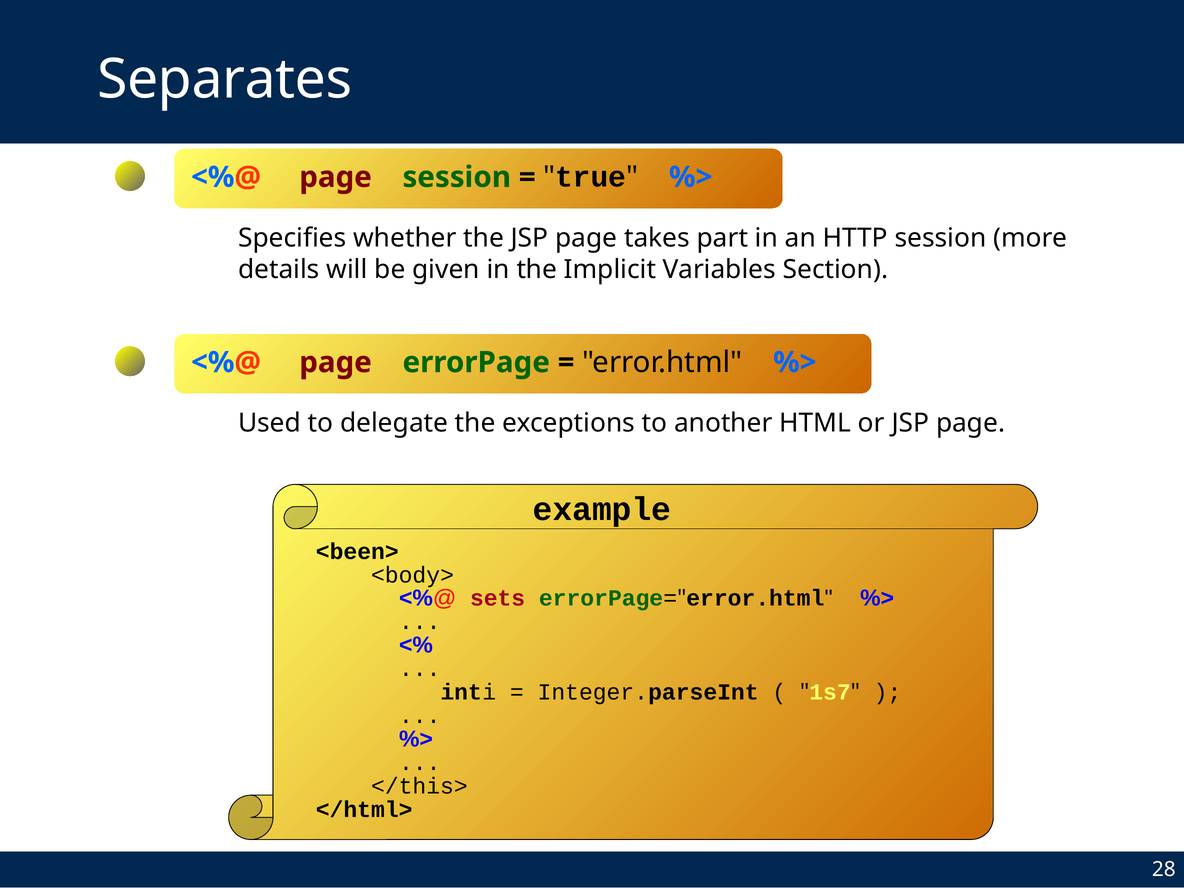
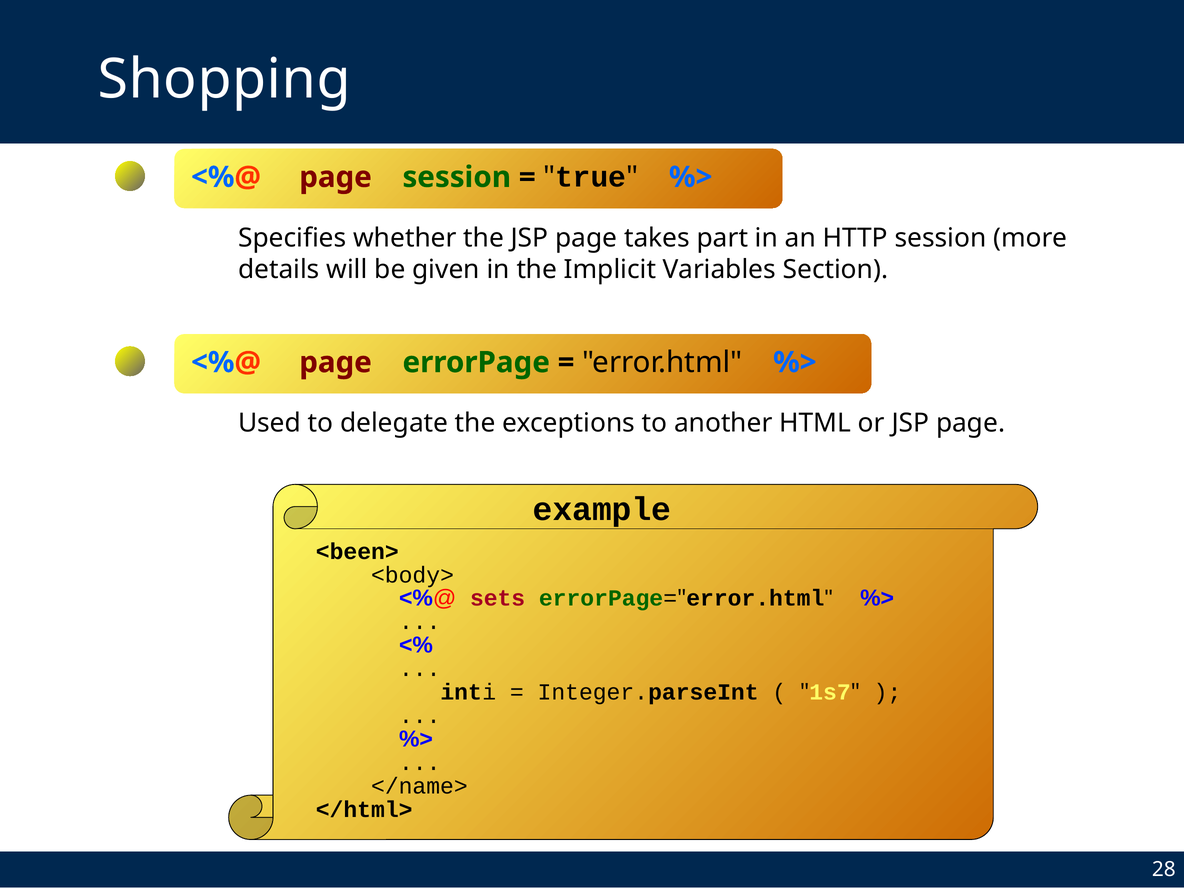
Separates: Separates -> Shopping
</this>: </this> -> </name>
